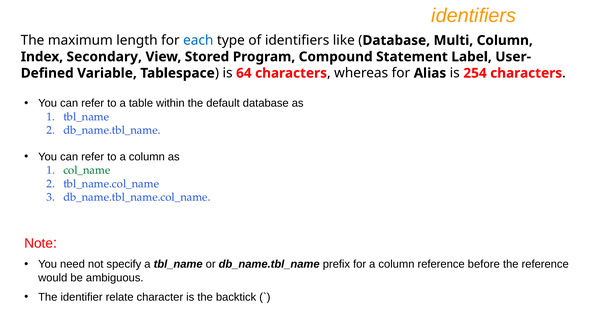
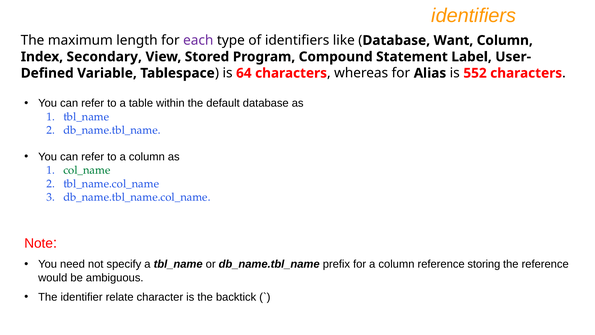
each colour: blue -> purple
Multi: Multi -> Want
254: 254 -> 552
before: before -> storing
